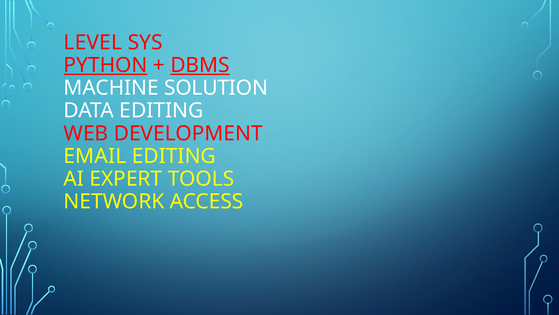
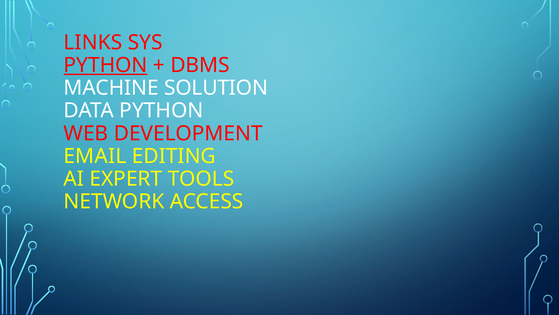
LEVEL: LEVEL -> LINKS
DBMS underline: present -> none
DATA EDITING: EDITING -> PYTHON
